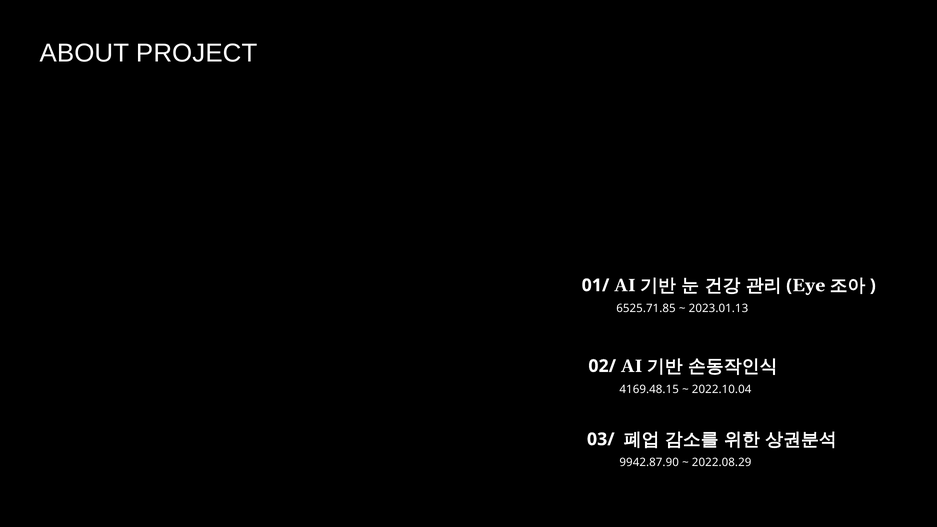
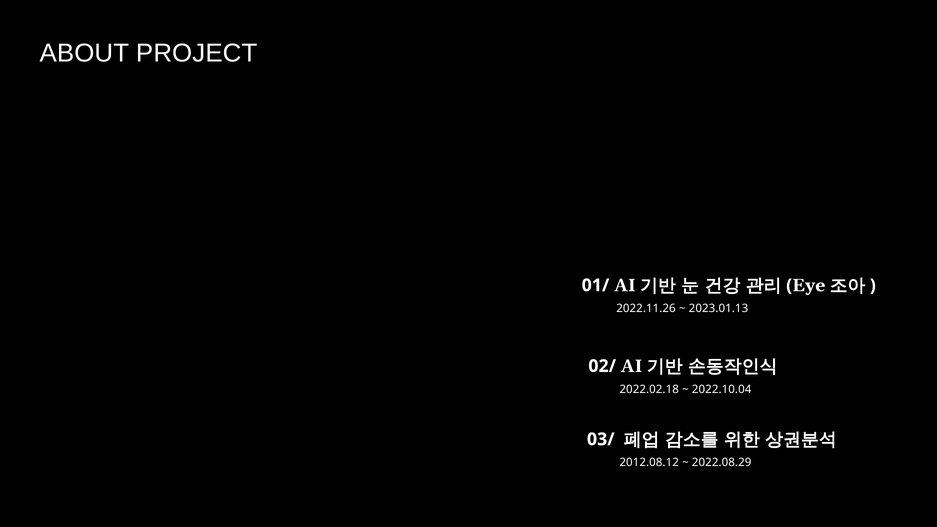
6525.71.85: 6525.71.85 -> 2022.11.26
4169.48.15: 4169.48.15 -> 2022.02.18
9942.87.90: 9942.87.90 -> 2012.08.12
